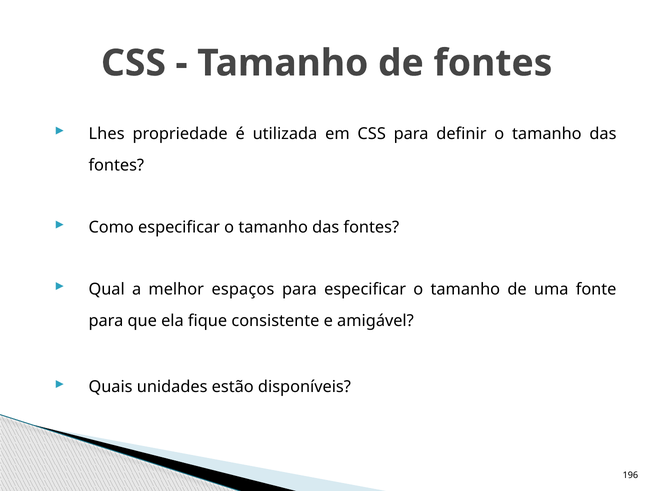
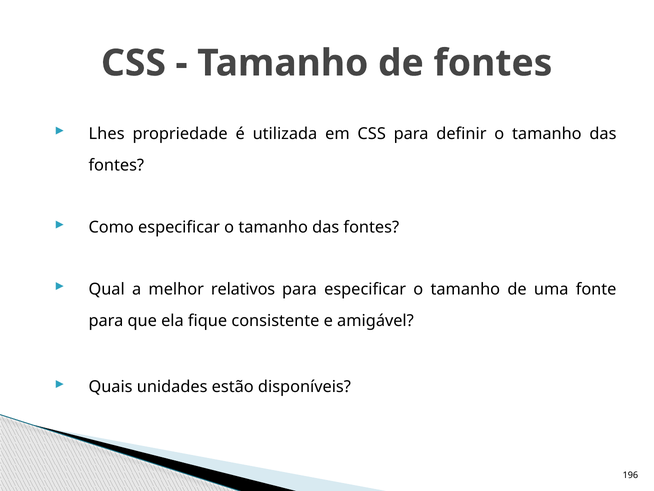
espaços: espaços -> relativos
